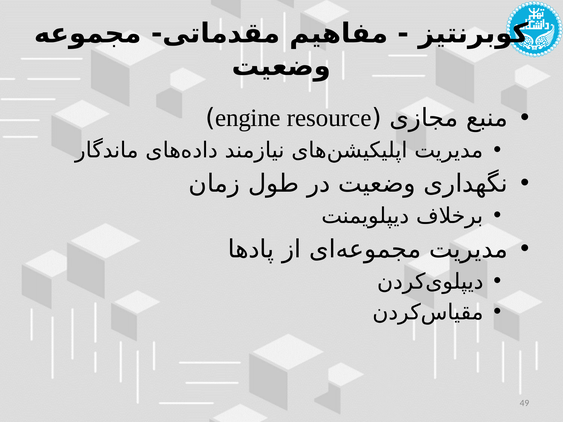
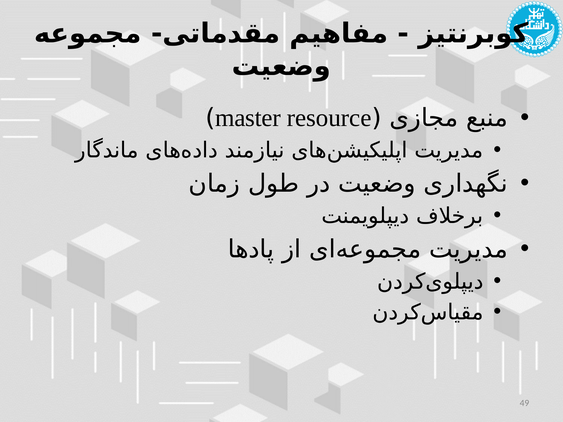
engine: engine -> master
